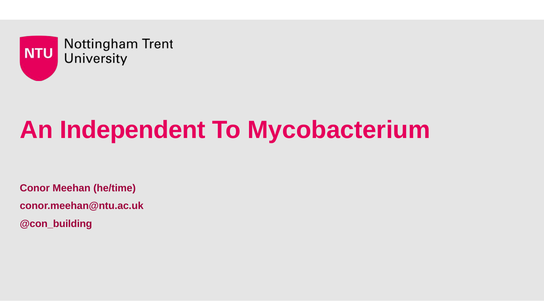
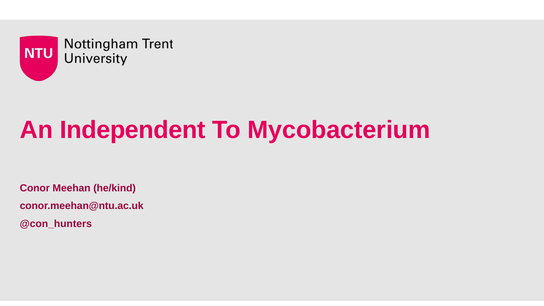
he/time: he/time -> he/kind
@con_building: @con_building -> @con_hunters
